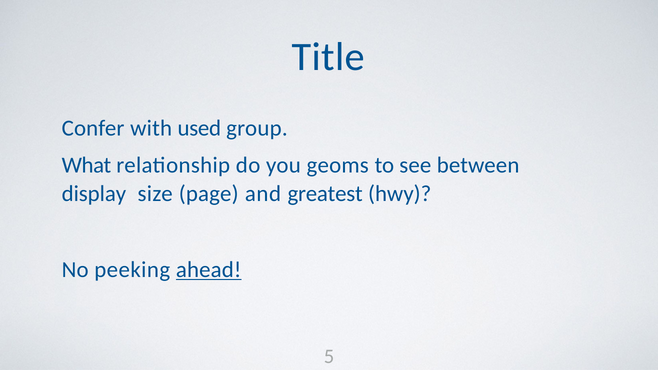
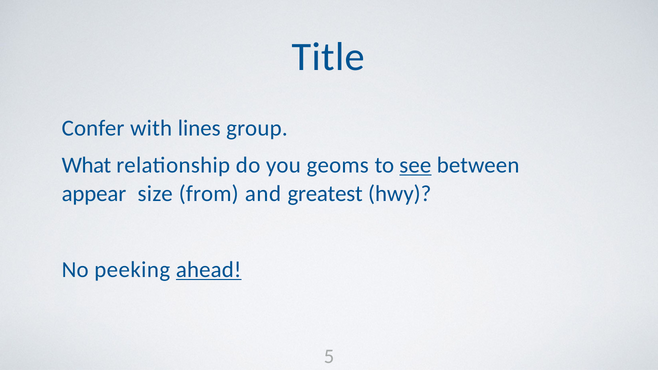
used: used -> lines
see underline: none -> present
display: display -> appear
page: page -> from
